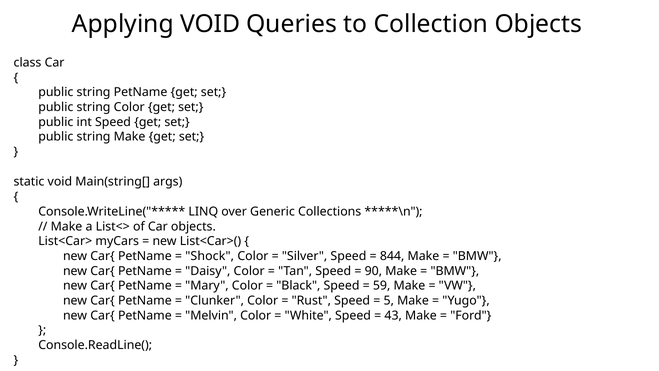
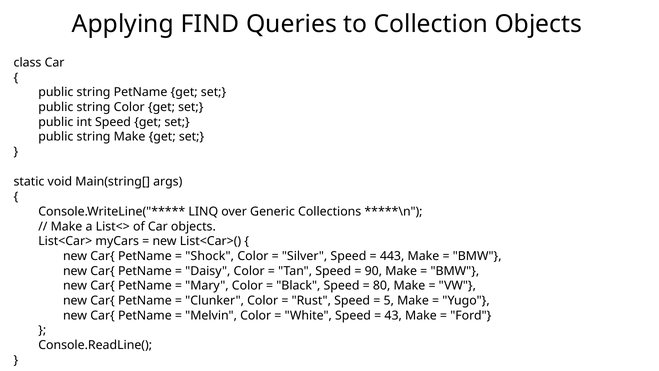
Applying VOID: VOID -> FIND
844: 844 -> 443
59: 59 -> 80
